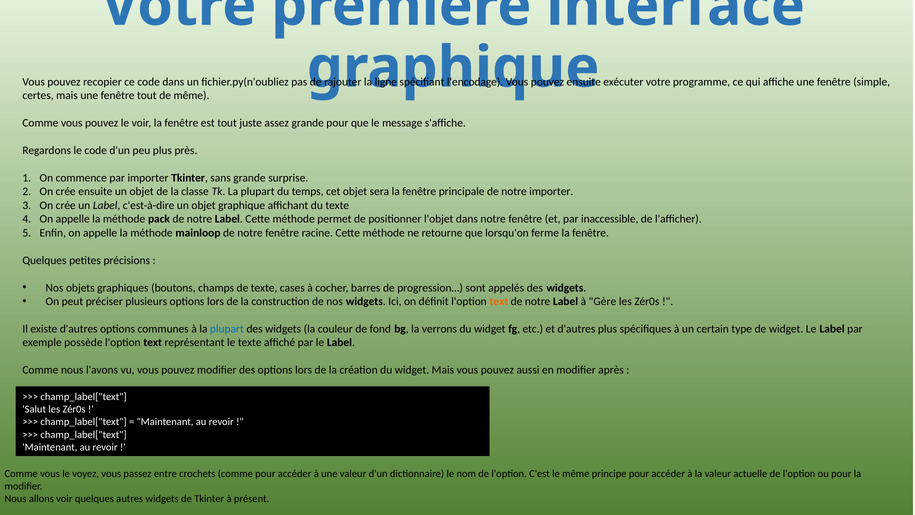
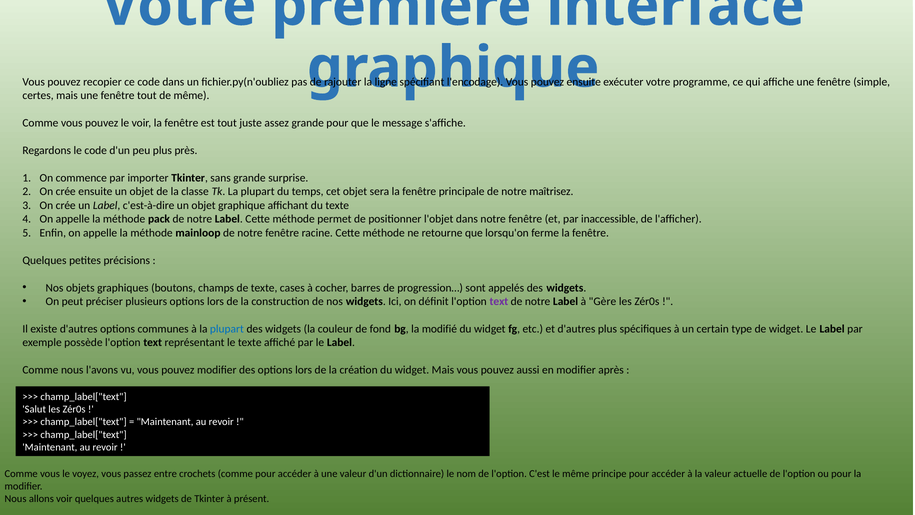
notre importer: importer -> maîtrisez
text at (499, 301) colour: orange -> purple
verrons: verrons -> modifié
